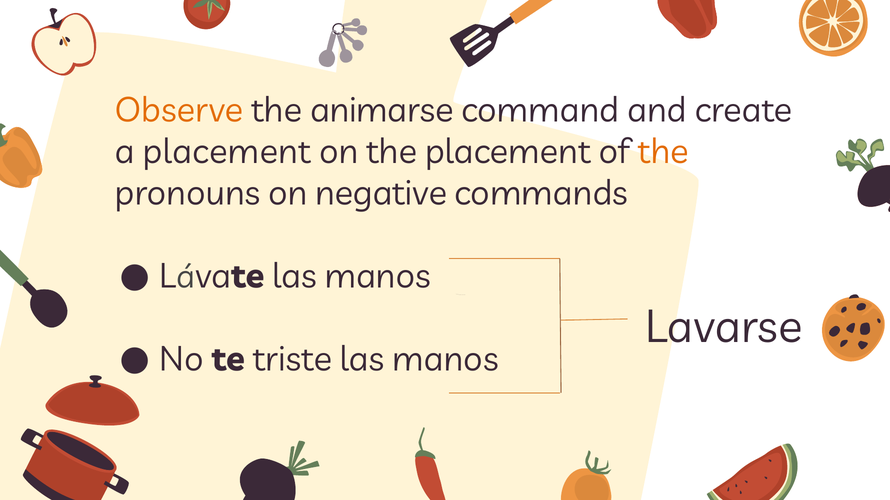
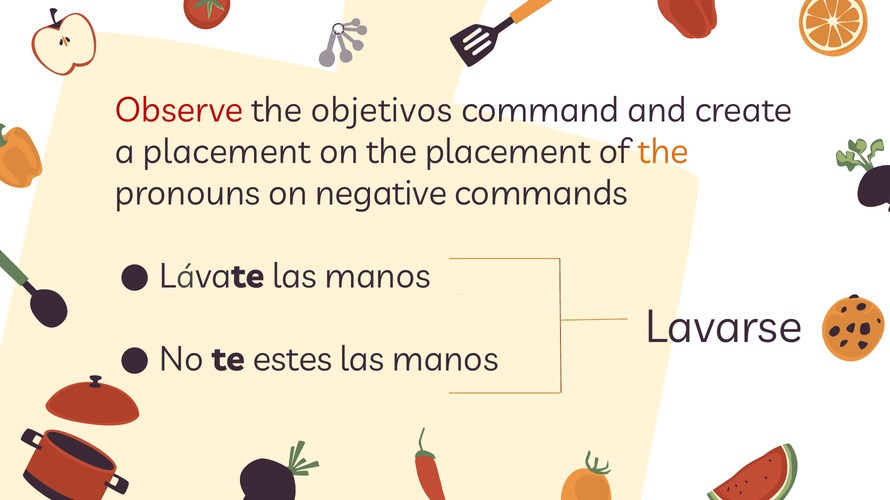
Observe colour: orange -> red
animarse: animarse -> objetivos
triste: triste -> estes
